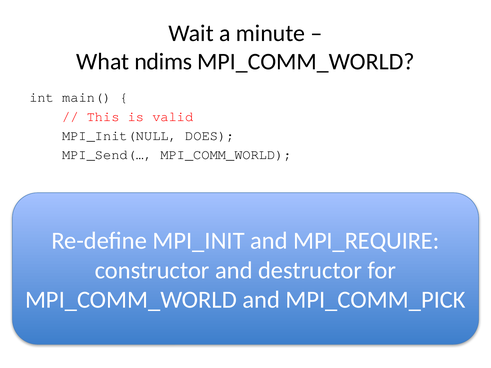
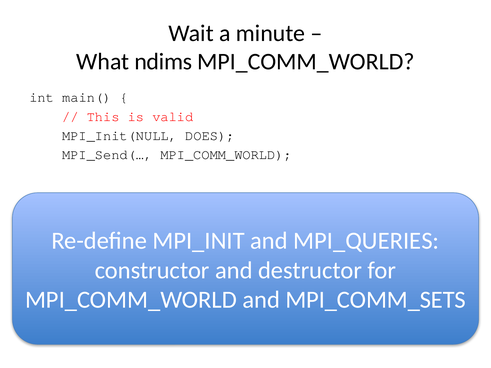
MPI_REQUIRE: MPI_REQUIRE -> MPI_QUERIES
MPI_COMM_PICK: MPI_COMM_PICK -> MPI_COMM_SETS
